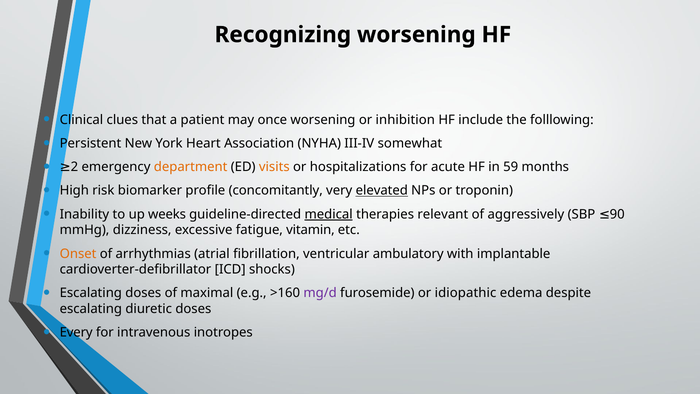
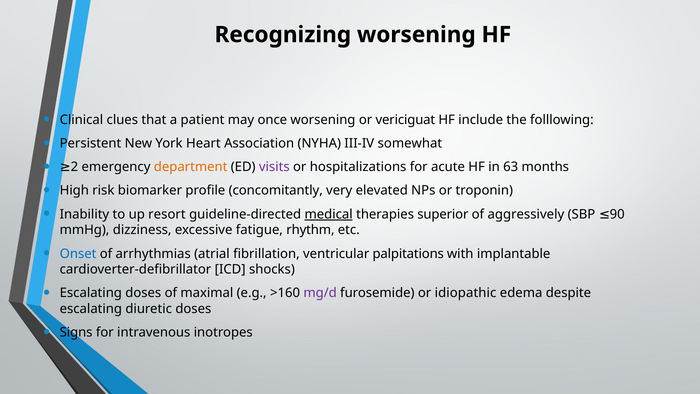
inhibition: inhibition -> vericiguat
visits colour: orange -> purple
59: 59 -> 63
elevated underline: present -> none
weeks: weeks -> resort
relevant: relevant -> superior
vitamin: vitamin -> rhythm
Onset colour: orange -> blue
ambulatory: ambulatory -> palpitations
Every: Every -> Signs
